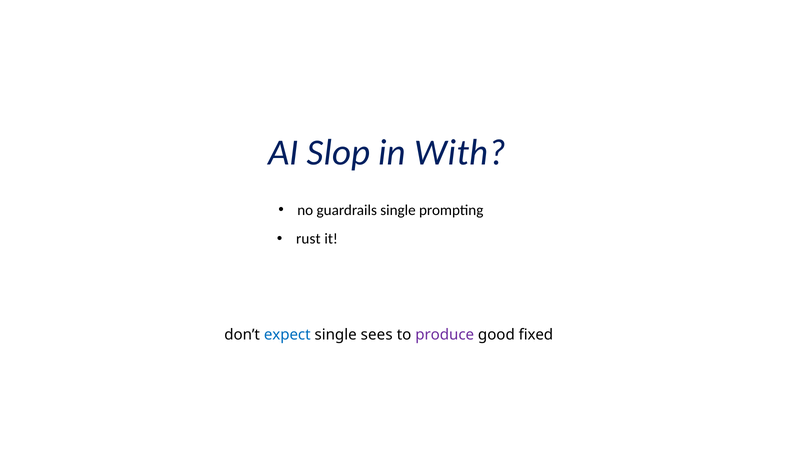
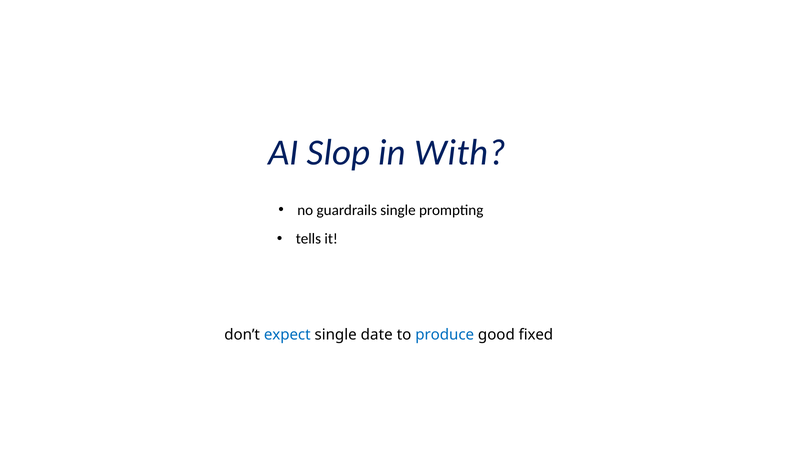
rust: rust -> tells
sees: sees -> date
produce colour: purple -> blue
